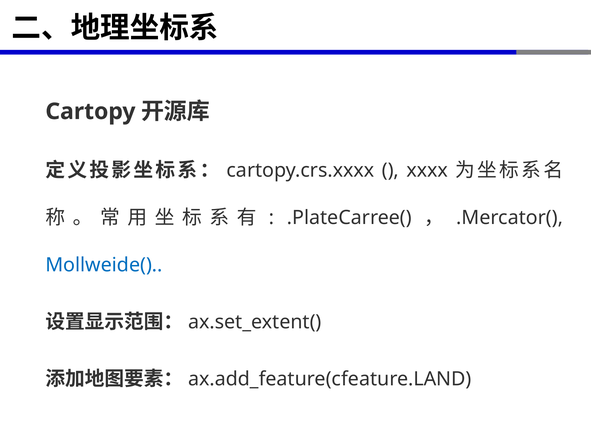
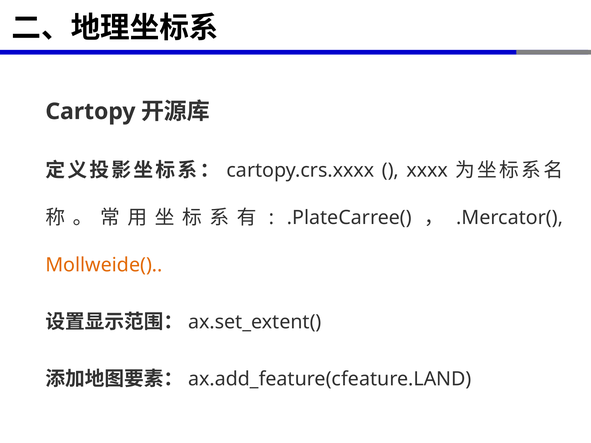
Mollweide( colour: blue -> orange
